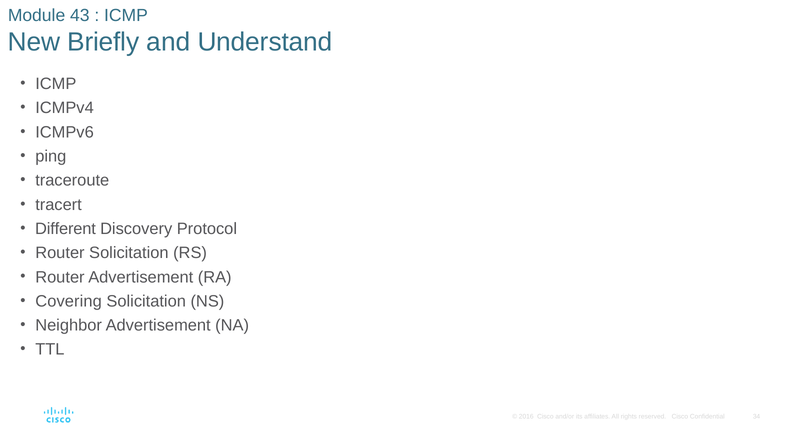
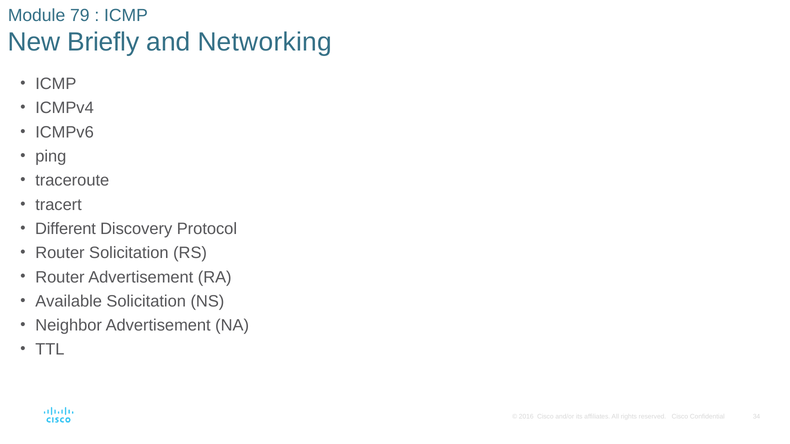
43: 43 -> 79
Understand: Understand -> Networking
Covering: Covering -> Available
